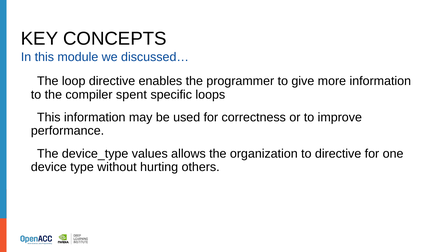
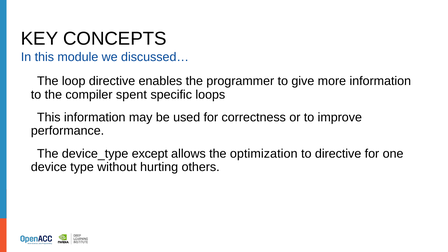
values: values -> except
organization: organization -> optimization
